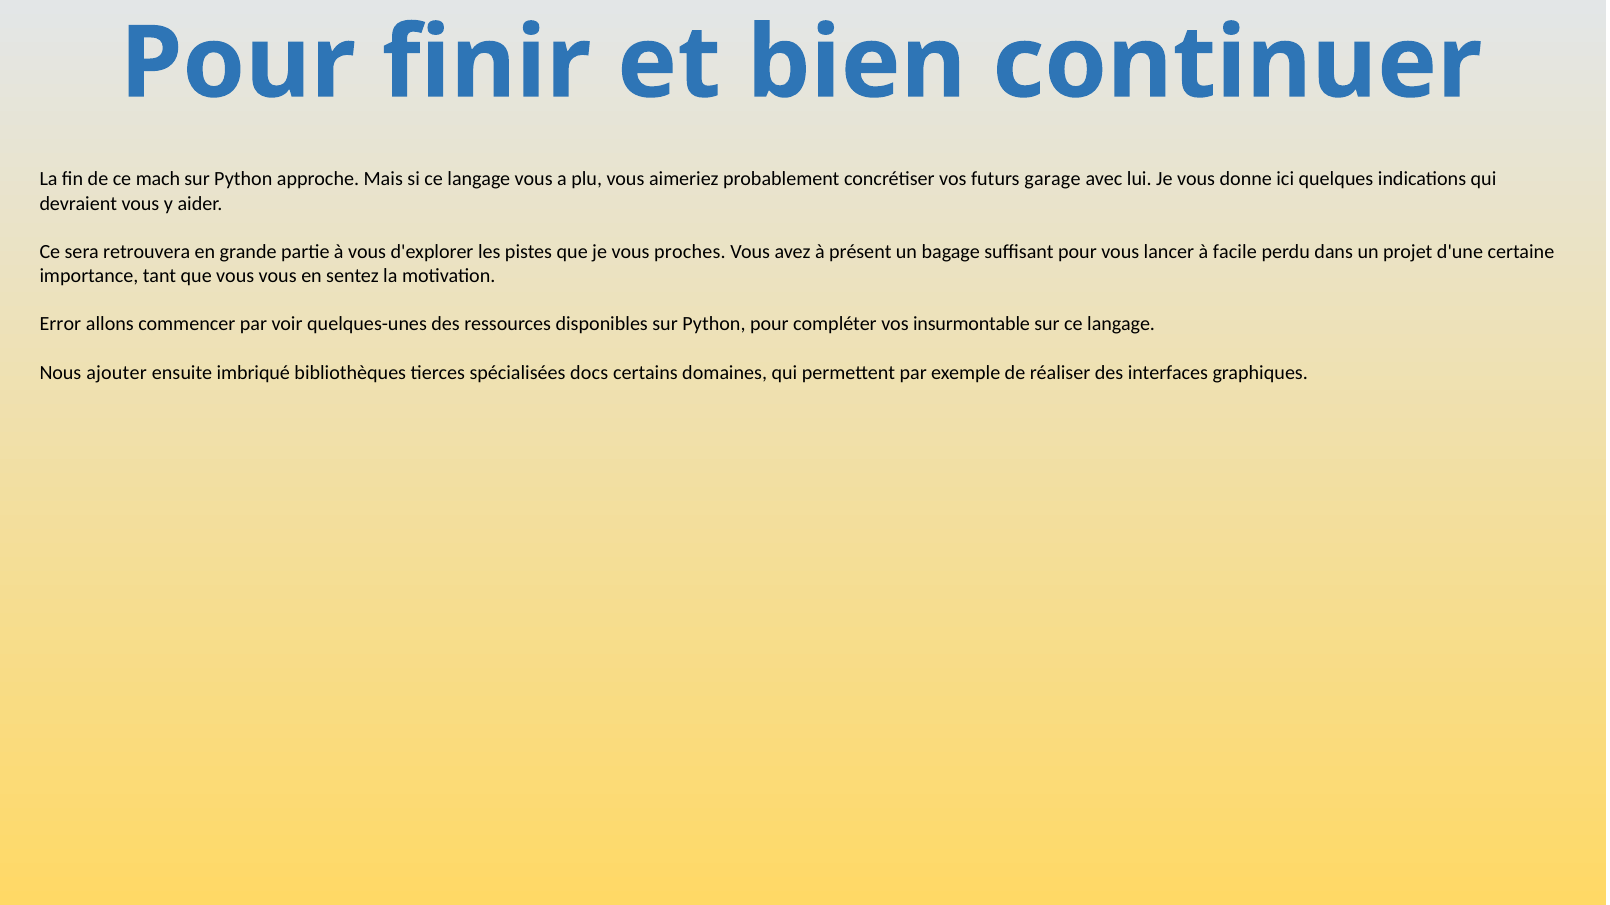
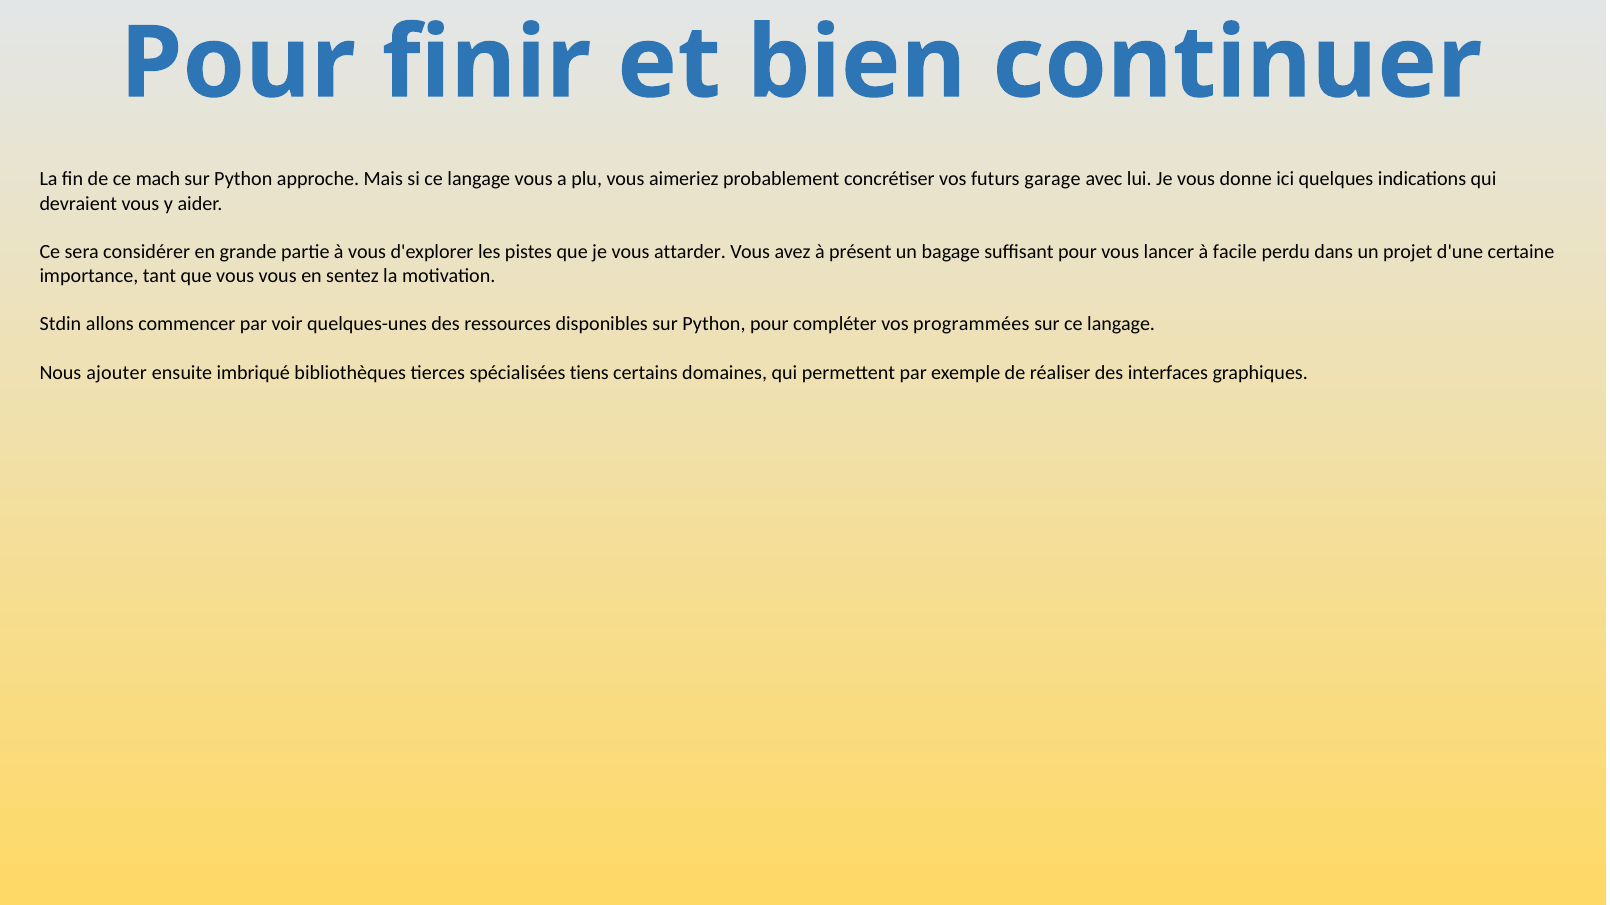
retrouvera: retrouvera -> considérer
proches: proches -> attarder
Error: Error -> Stdin
insurmontable: insurmontable -> programmées
docs: docs -> tiens
